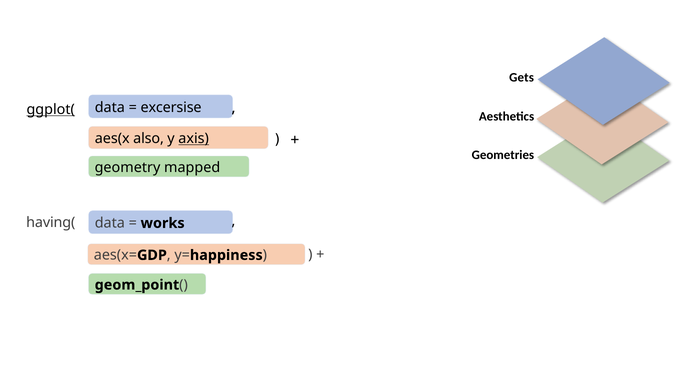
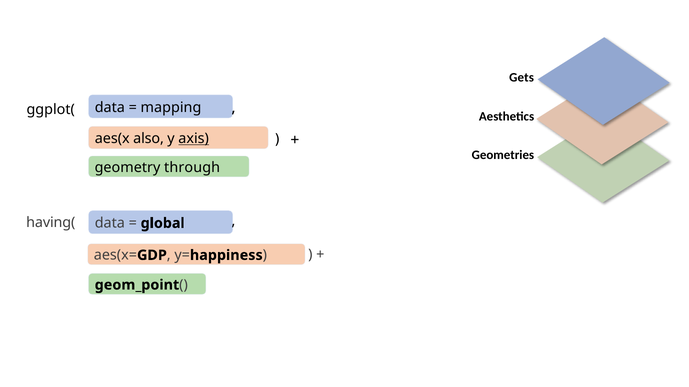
ggplot( underline: present -> none
excersise: excersise -> mapping
mapped: mapped -> through
works: works -> global
